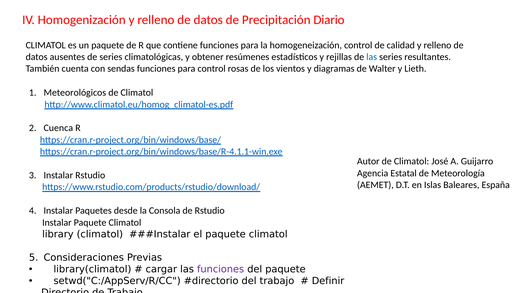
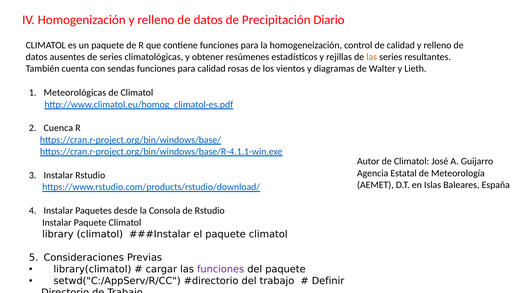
las at (372, 57) colour: blue -> orange
para control: control -> calidad
Meteorológicos: Meteorológicos -> Meteorológicas
